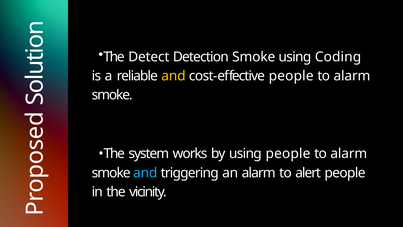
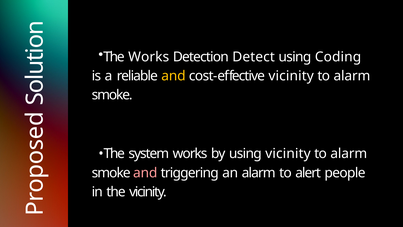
The Detect: Detect -> Works
Detection Smoke: Smoke -> Detect
cost-effective people: people -> vicinity
using people: people -> vicinity
and at (145, 173) colour: light blue -> pink
